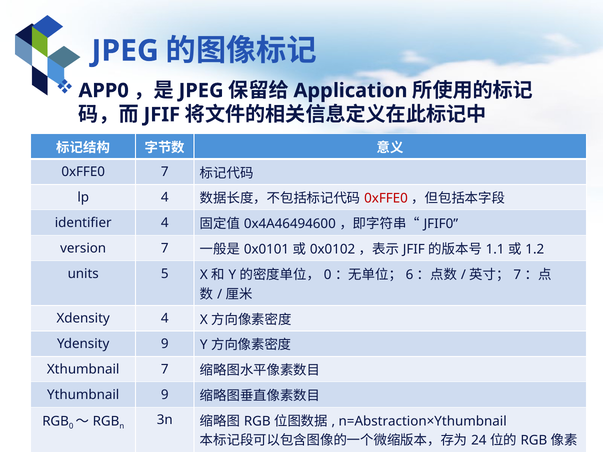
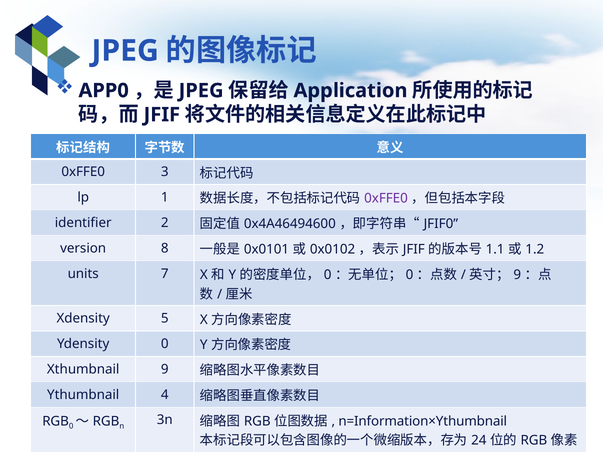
0xFFE0 7: 7 -> 3
lp 4: 4 -> 1
0xFFE0 at (386, 199) colour: red -> purple
identifier 4: 4 -> 2
version 7: 7 -> 8
5: 5 -> 7
6 at (410, 275): 6 -> 0
7 at (517, 275): 7 -> 9
Xdensity 4: 4 -> 5
Ydensity 9: 9 -> 0
Xthumbnail 7: 7 -> 9
Ythumbnail 9: 9 -> 4
n=Abstraction×Ythumbnail: n=Abstraction×Ythumbnail -> n=Information×Ythumbnail
